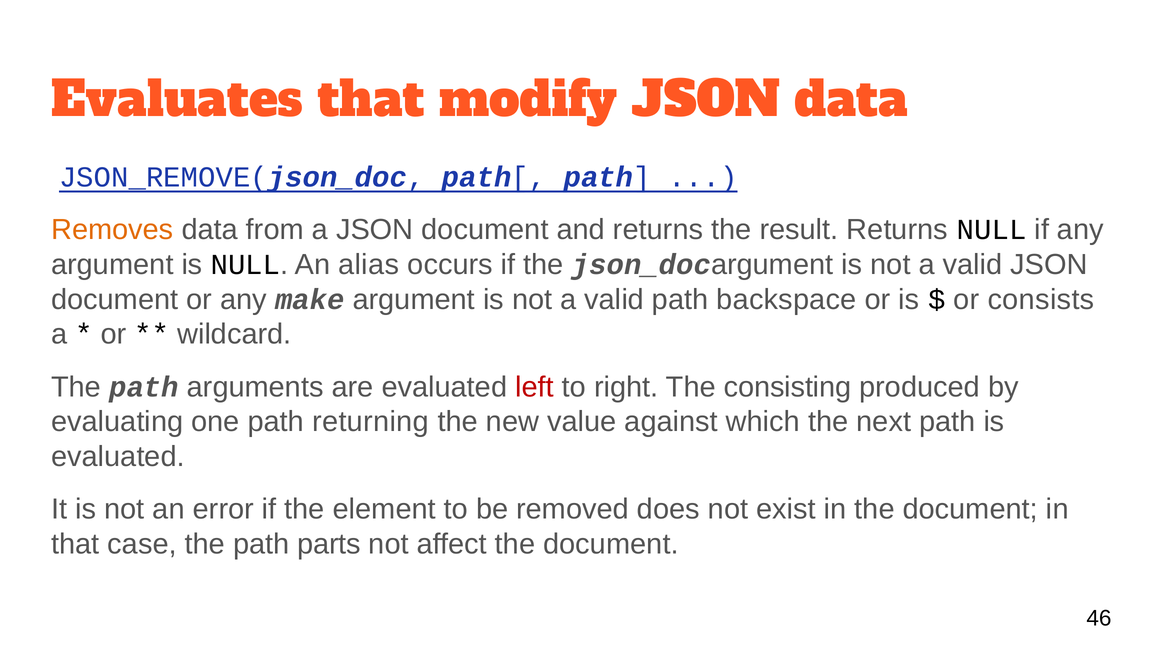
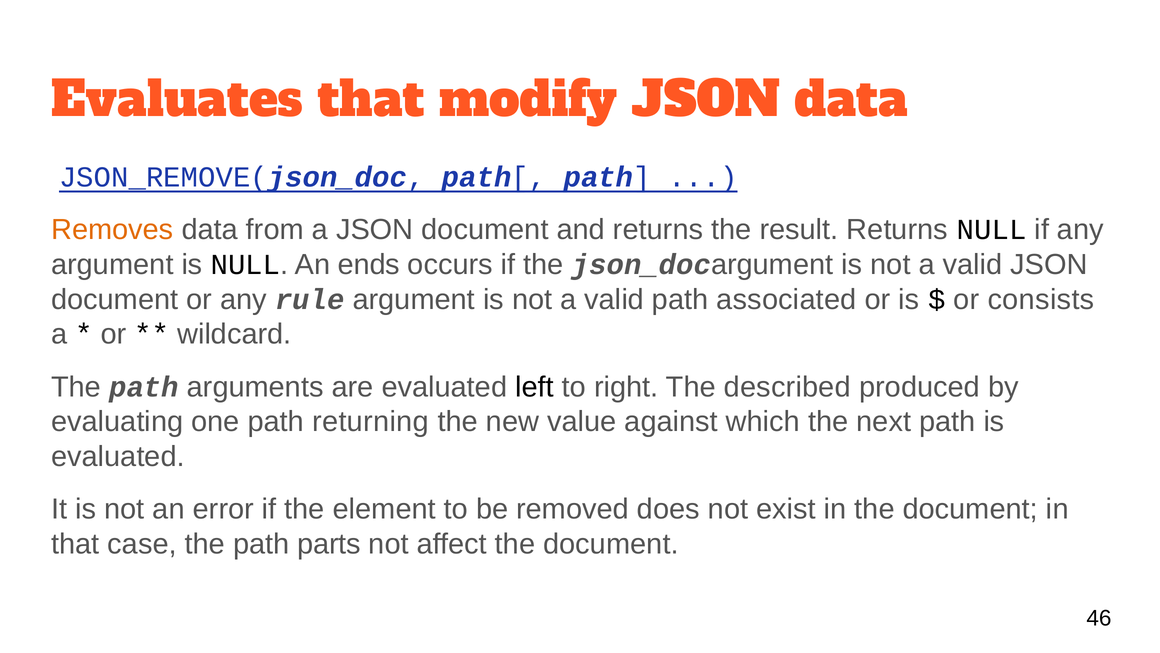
alias: alias -> ends
make: make -> rule
backspace: backspace -> associated
left colour: red -> black
consisting: consisting -> described
